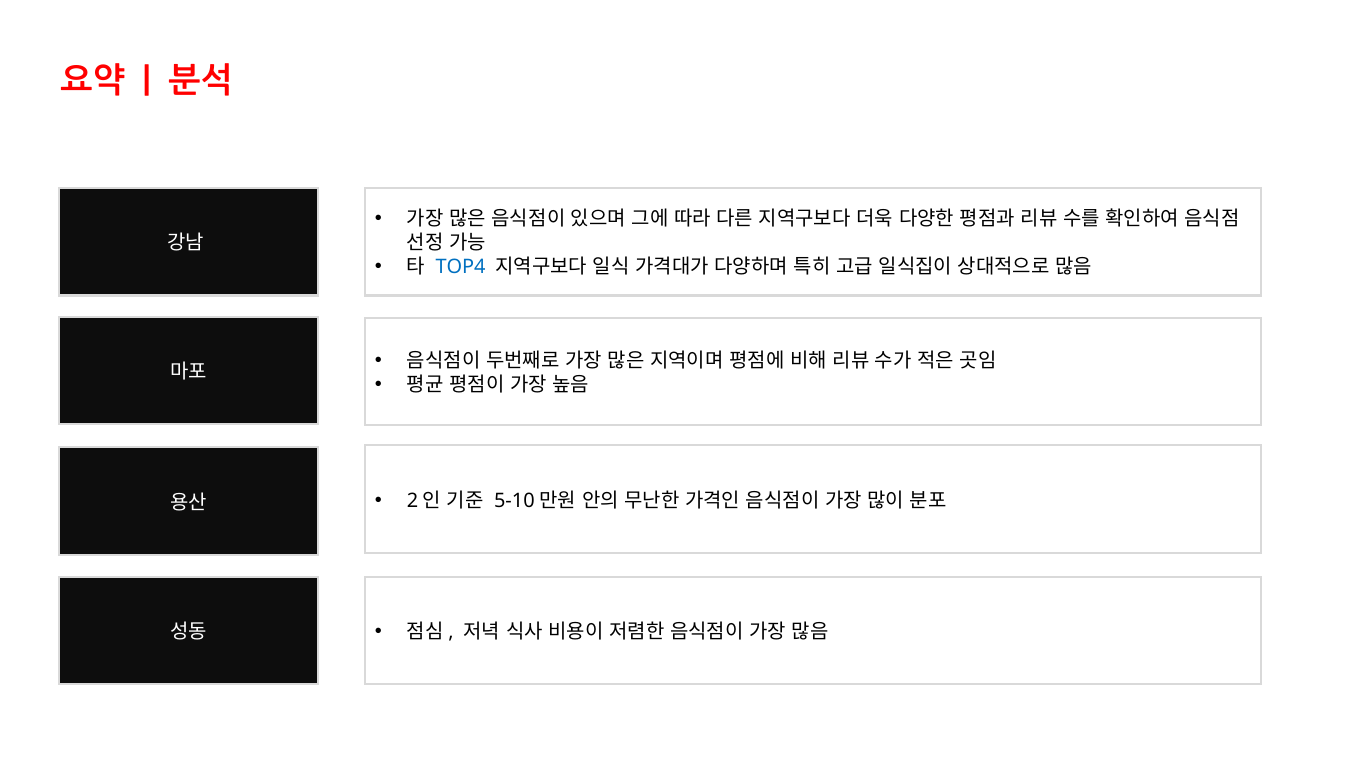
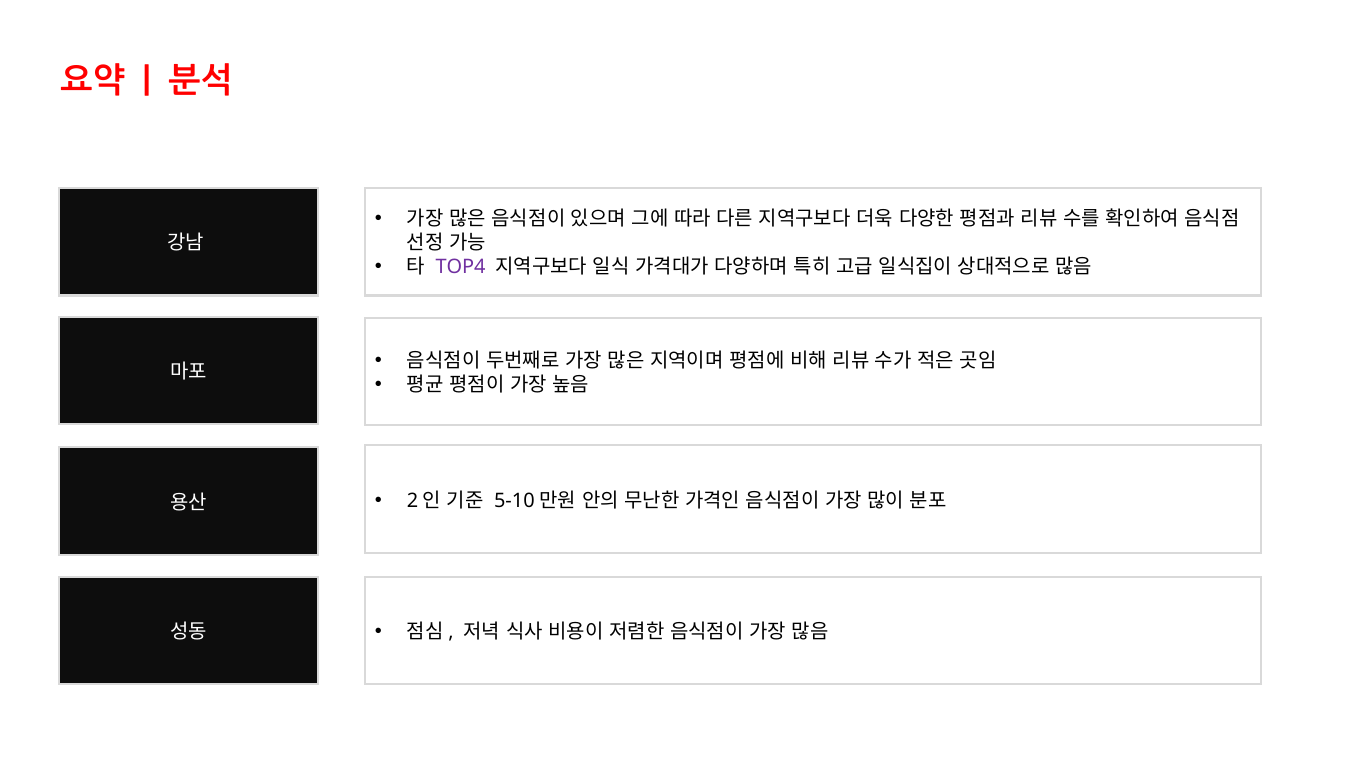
TOP4 colour: blue -> purple
